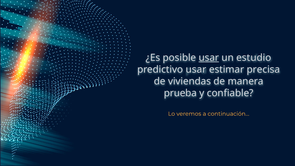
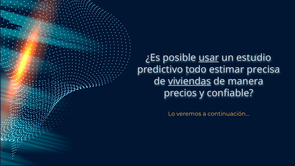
predictivo usar: usar -> todo
viviendas underline: none -> present
prueba: prueba -> precios
